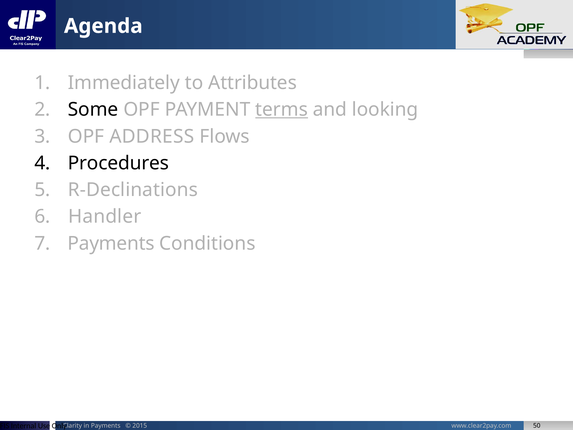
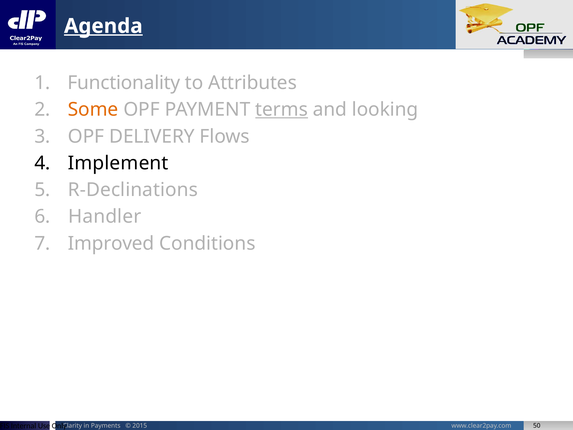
Agenda underline: none -> present
Immediately: Immediately -> Functionality
Some colour: black -> orange
ADDRESS: ADDRESS -> DELIVERY
Procedures: Procedures -> Implement
Payments at (111, 243): Payments -> Improved
